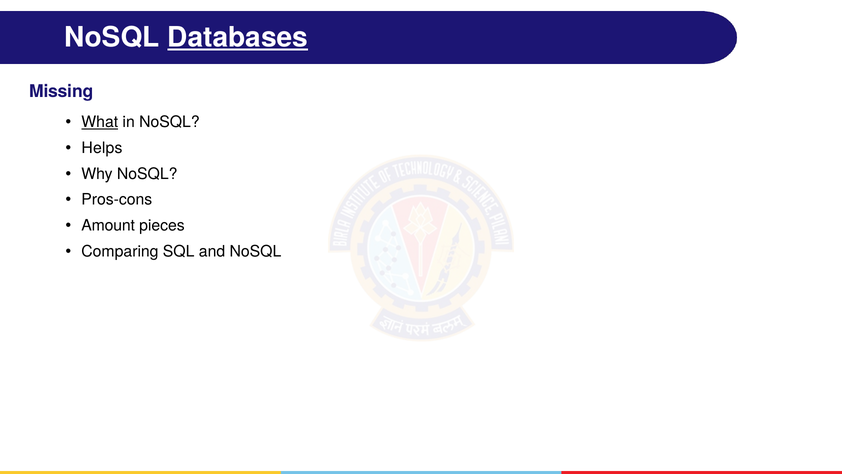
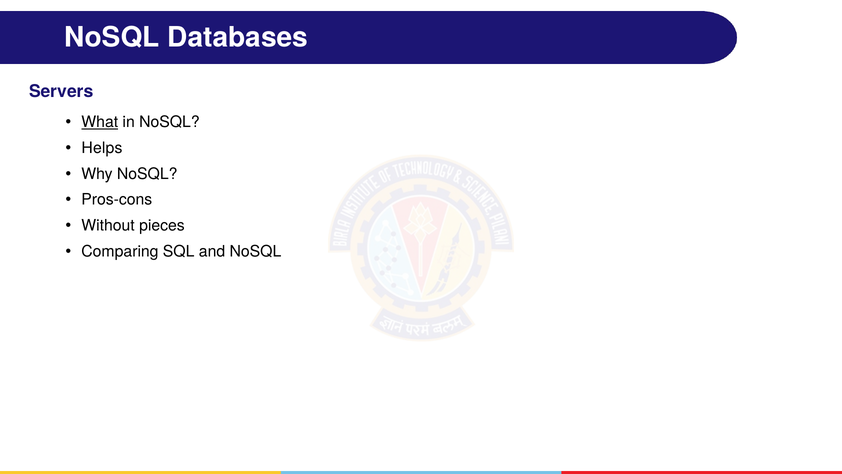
Databases underline: present -> none
Missing: Missing -> Servers
Amount: Amount -> Without
